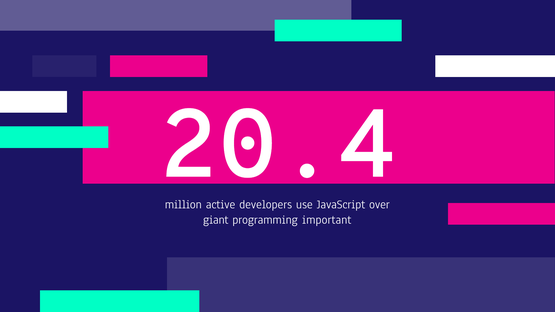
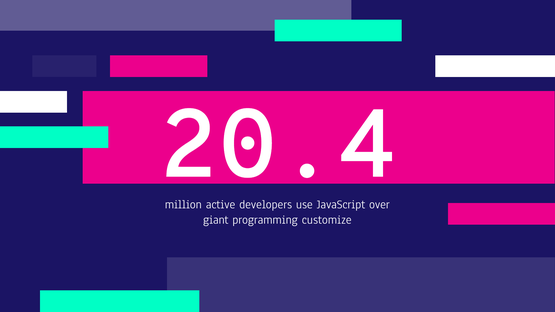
important: important -> customize
